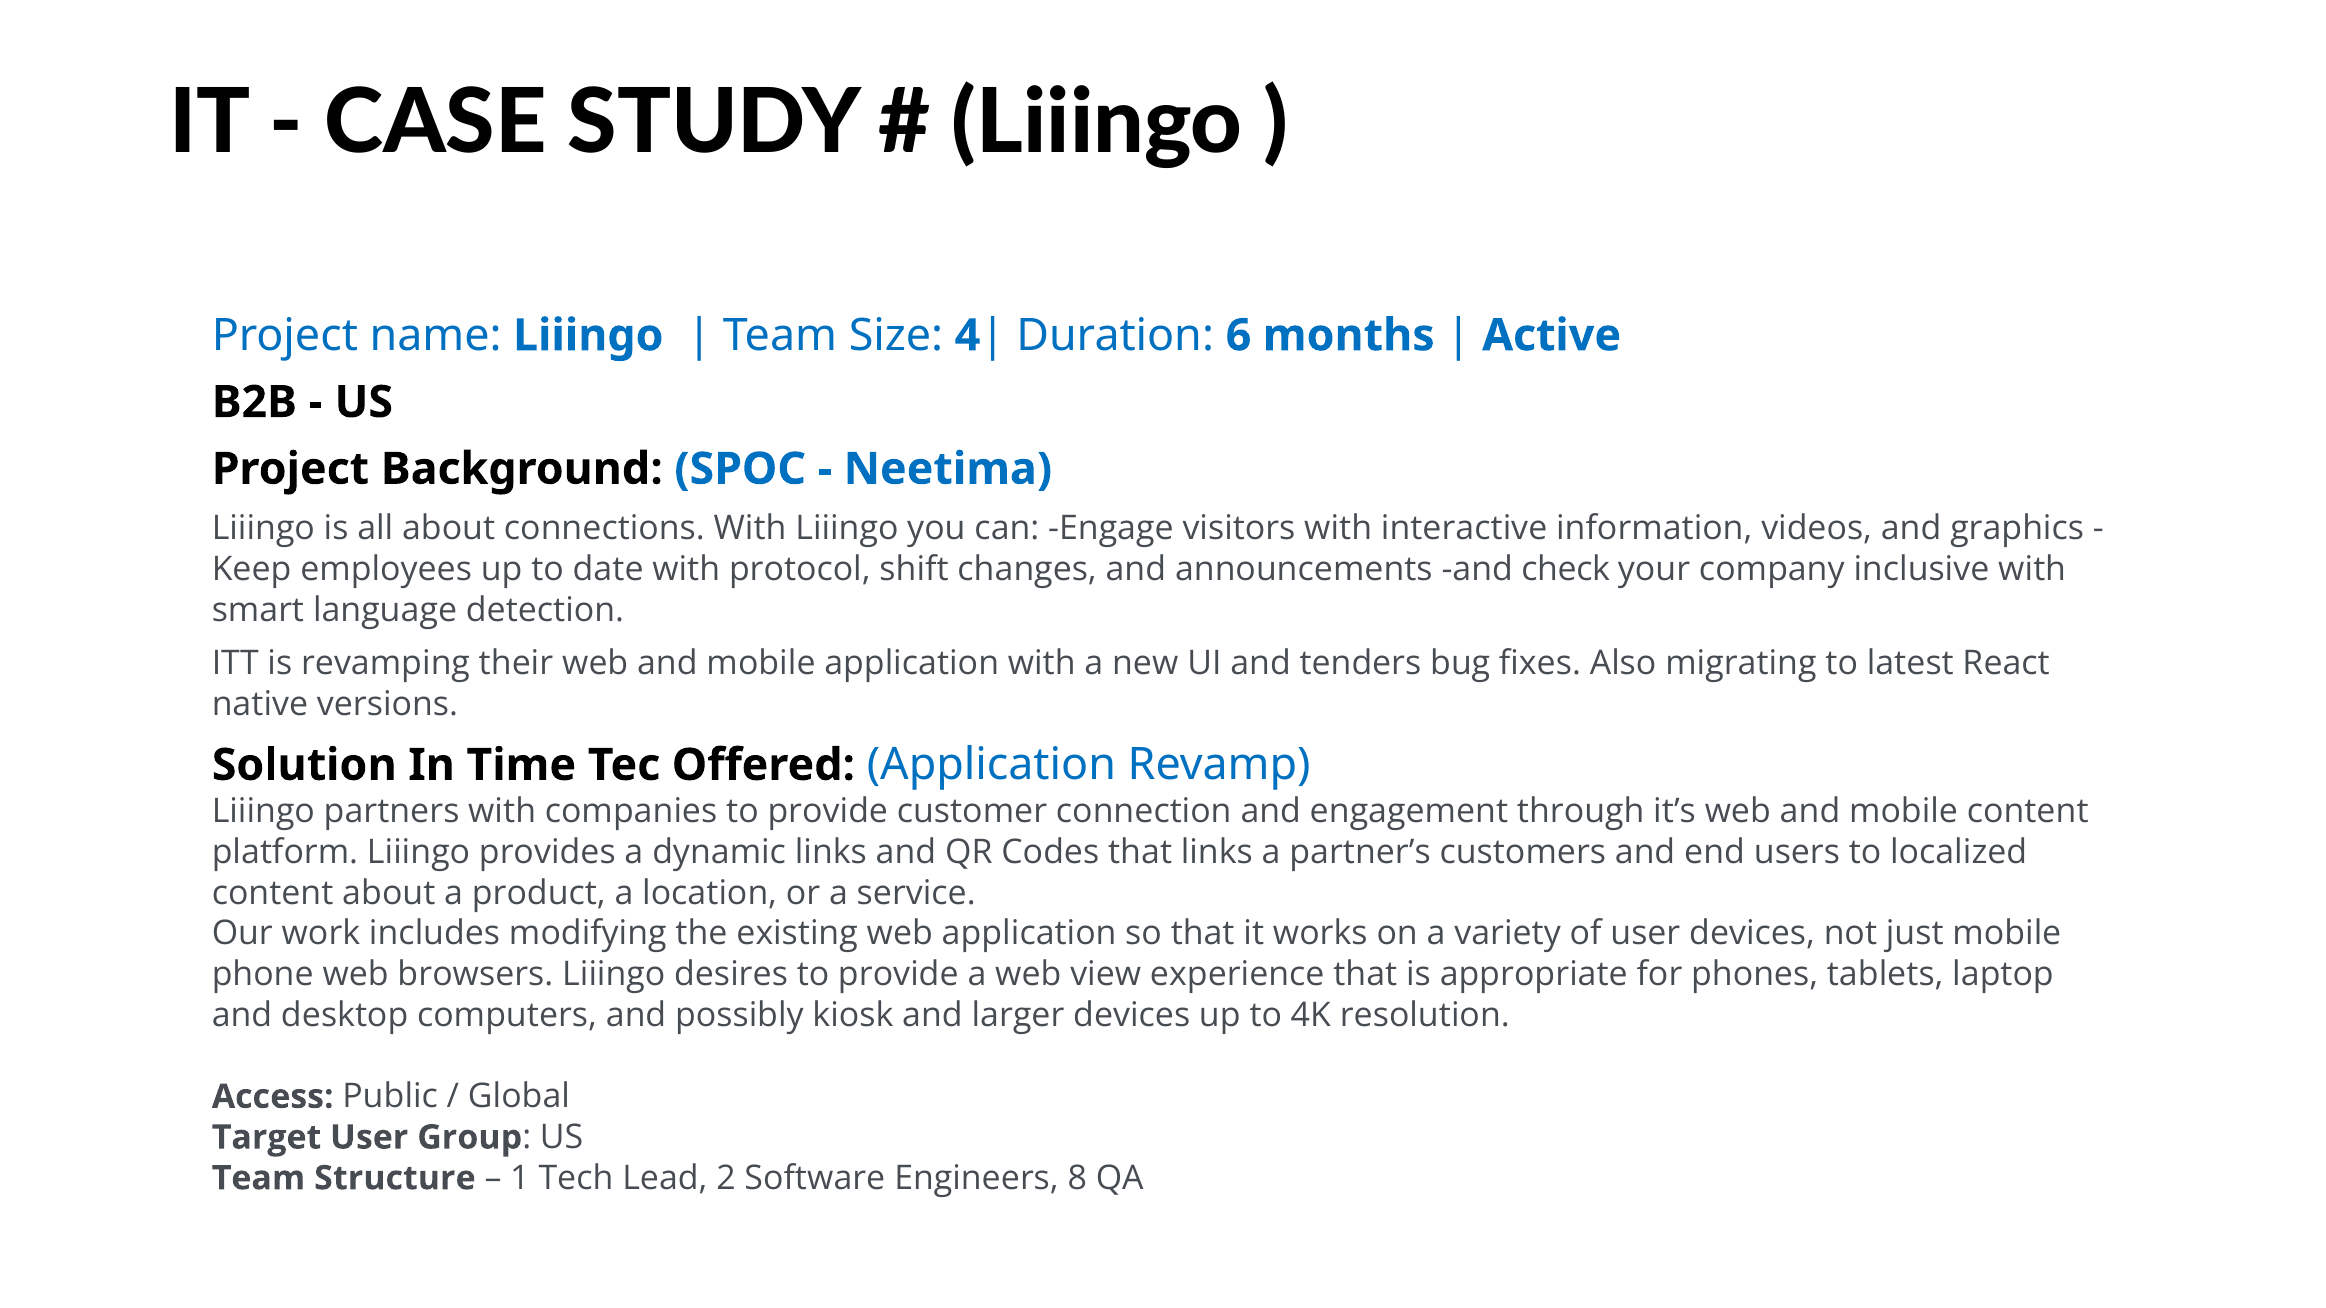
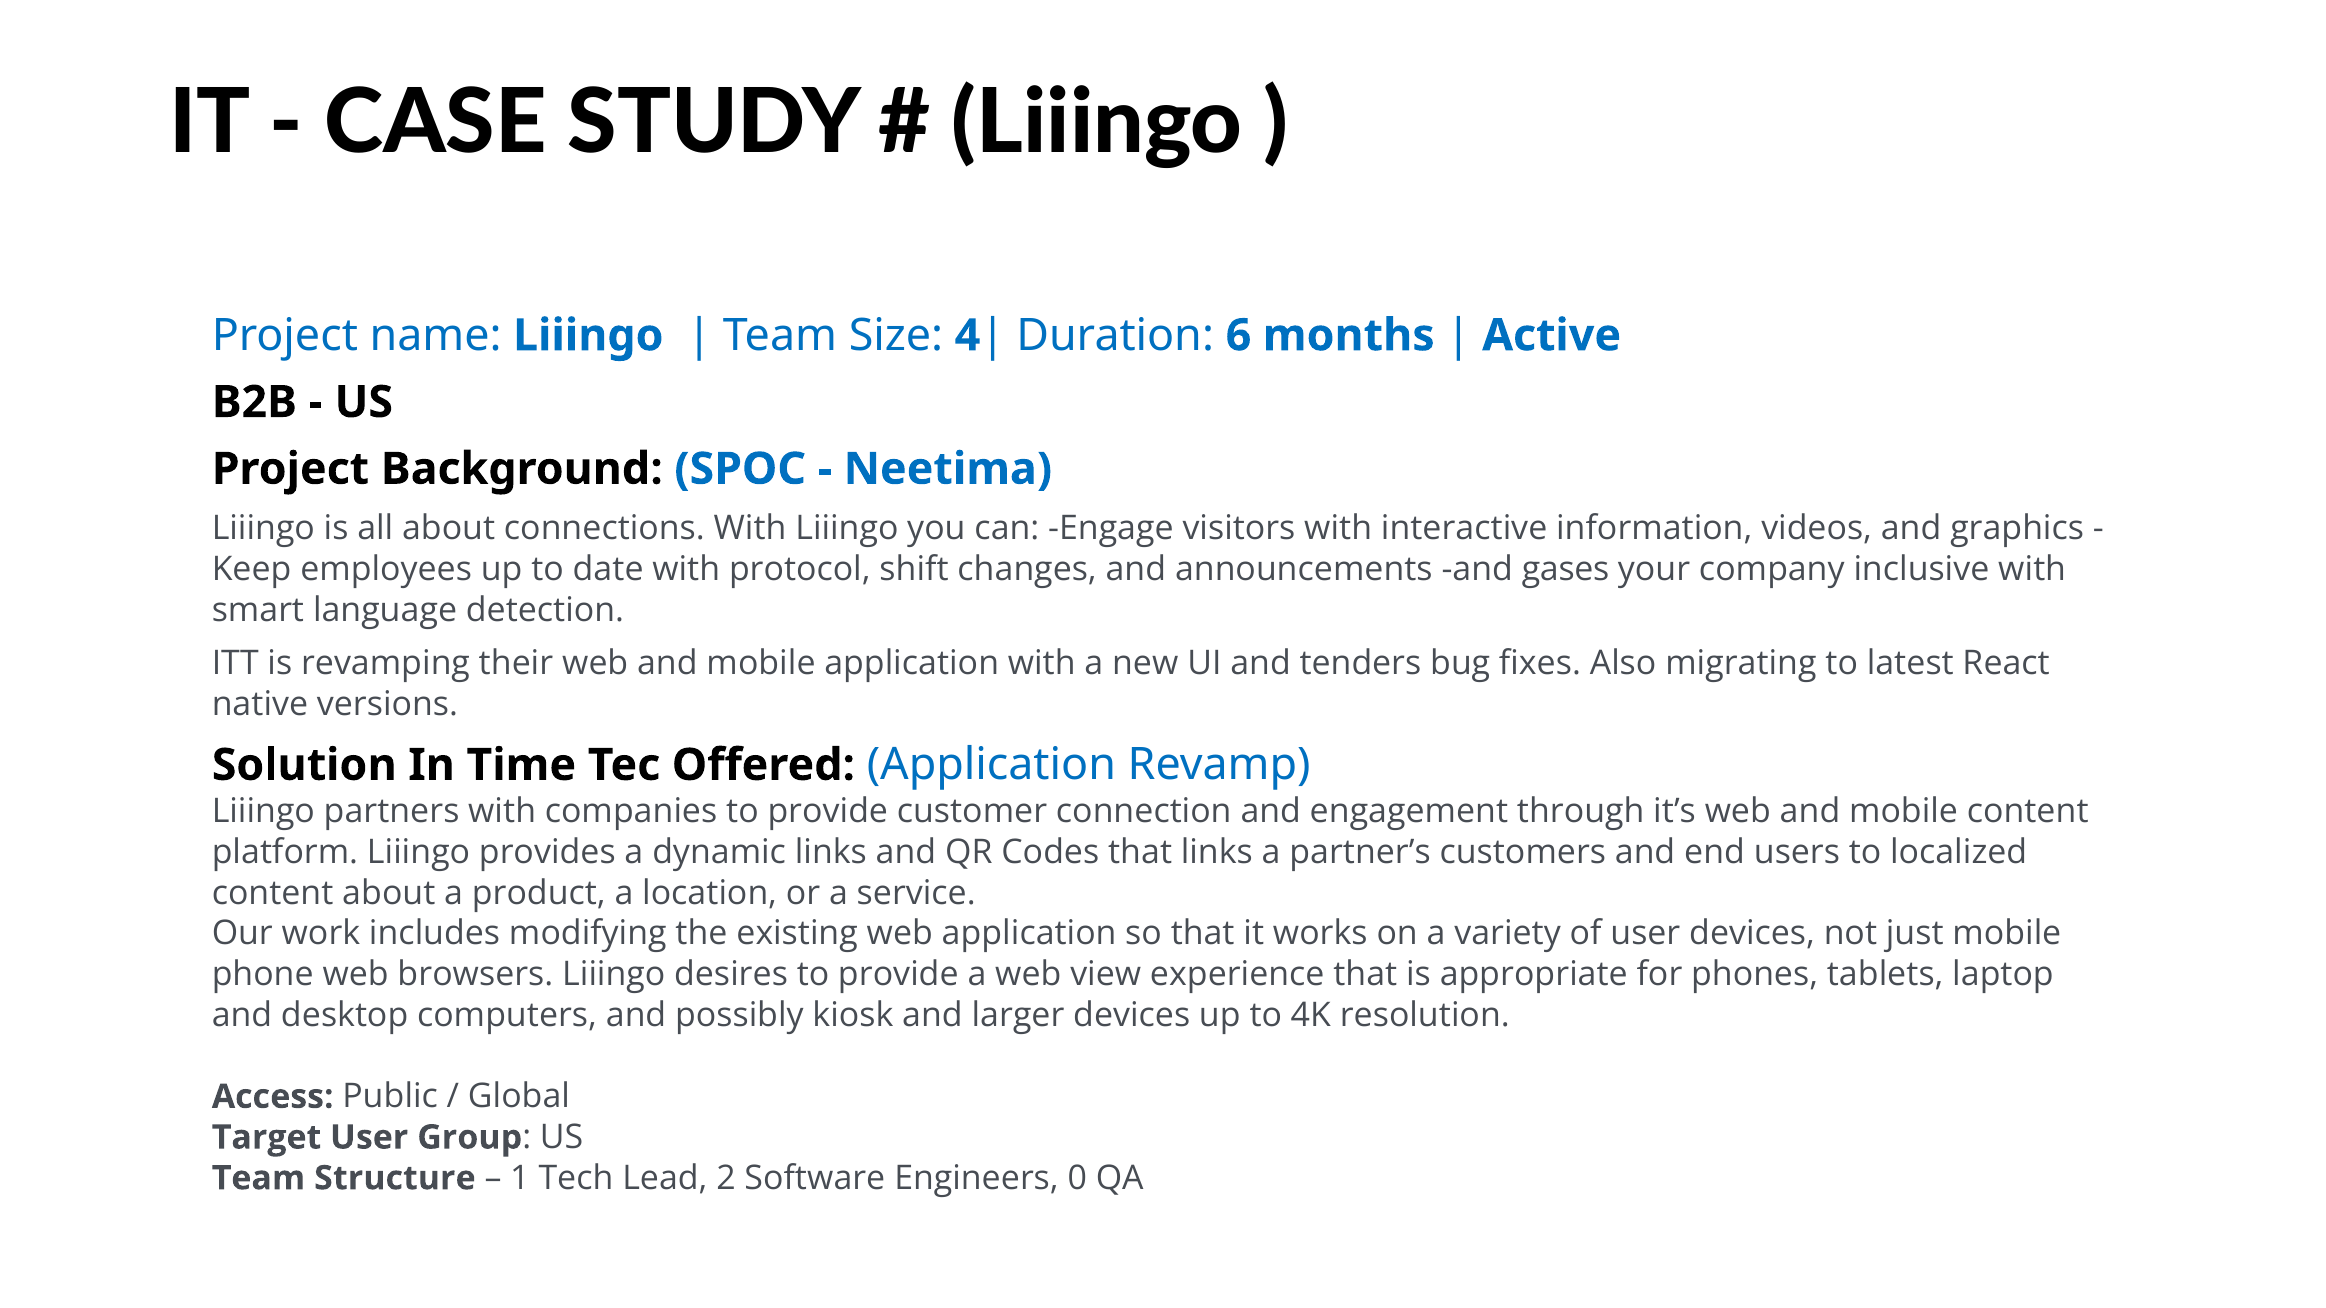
check: check -> gases
8: 8 -> 0
